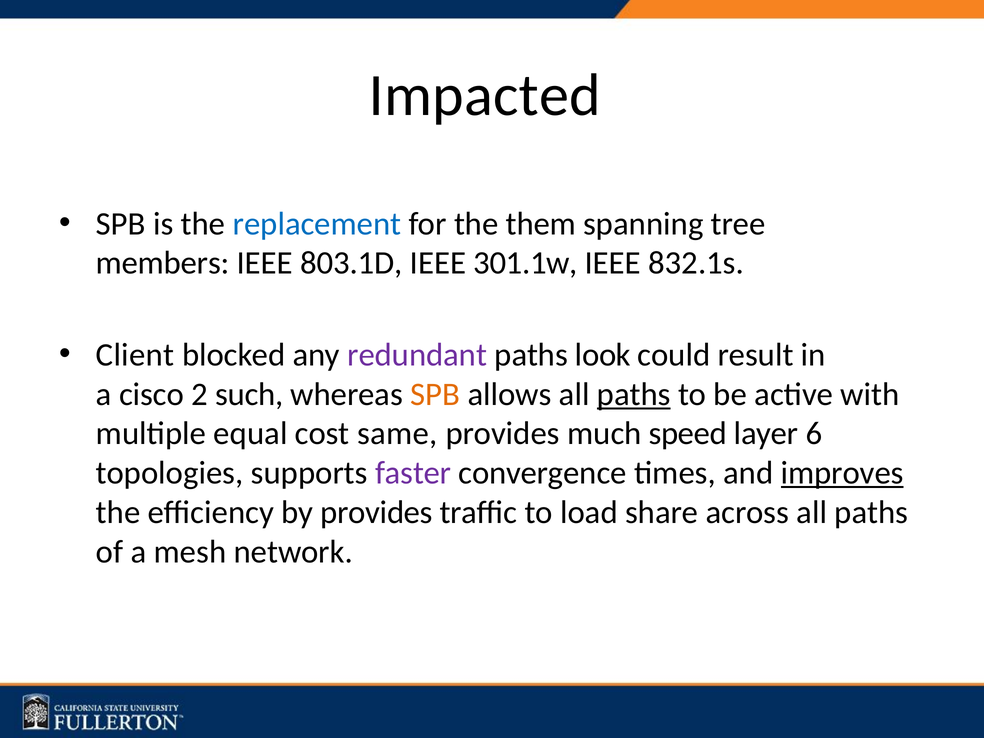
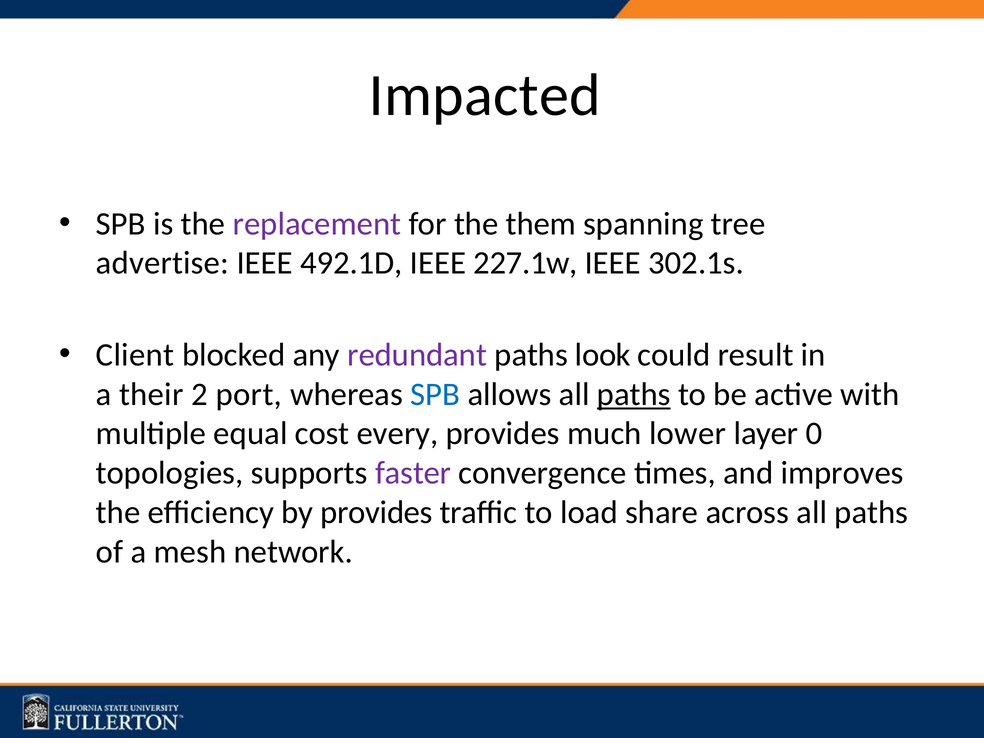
replacement colour: blue -> purple
members: members -> advertise
803.1D: 803.1D -> 492.1D
301.1w: 301.1w -> 227.1w
832.1s: 832.1s -> 302.1s
cisco: cisco -> their
such: such -> port
SPB at (435, 394) colour: orange -> blue
same: same -> every
speed: speed -> lower
6: 6 -> 0
improves underline: present -> none
